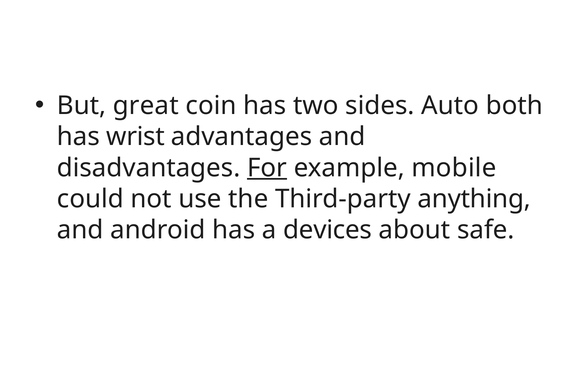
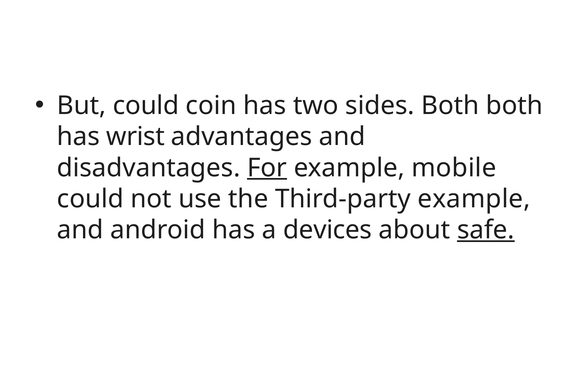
But great: great -> could
sides Auto: Auto -> Both
Third-party anything: anything -> example
safe underline: none -> present
